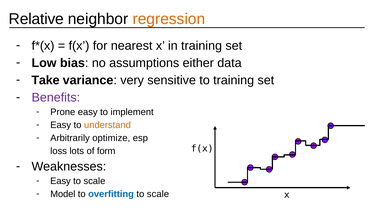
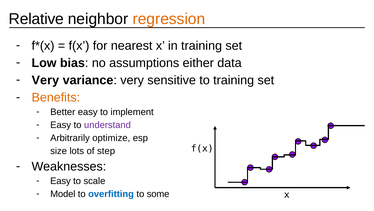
Take at (45, 80): Take -> Very
Benefits colour: purple -> orange
Prone: Prone -> Better
understand colour: orange -> purple
loss: loss -> size
form: form -> step
scale at (158, 193): scale -> some
